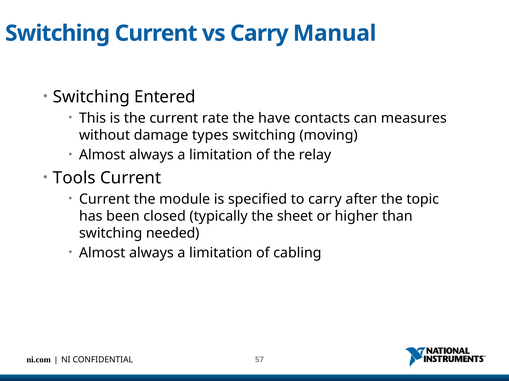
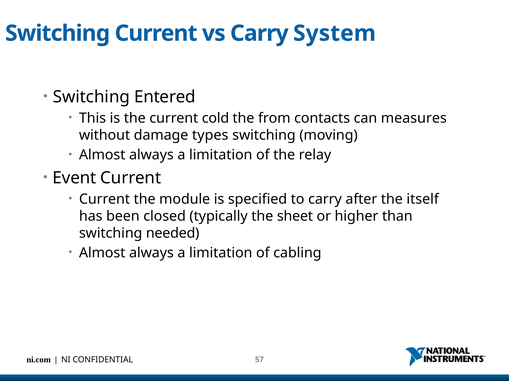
Manual: Manual -> System
rate: rate -> cold
have: have -> from
Tools: Tools -> Event
topic: topic -> itself
